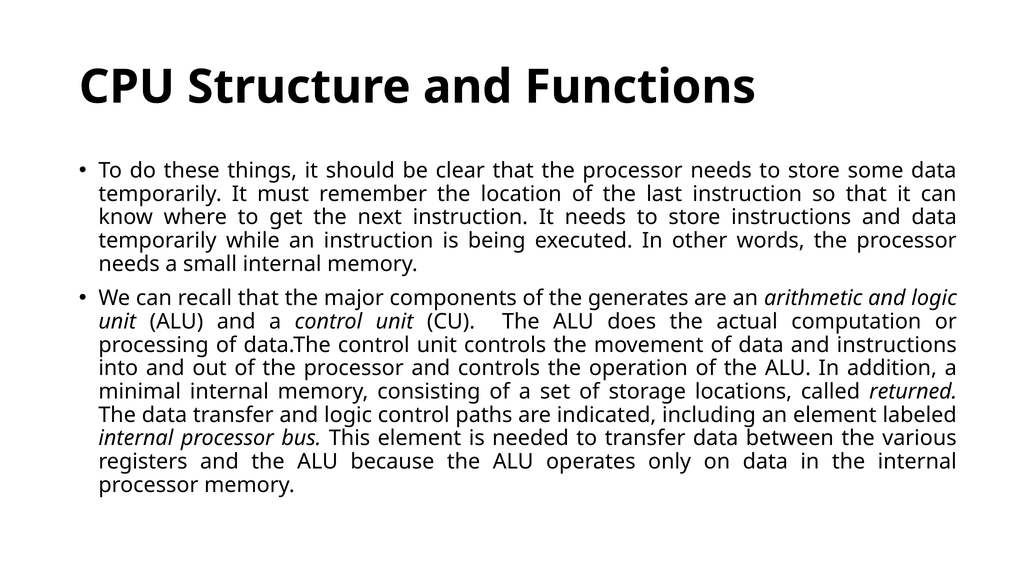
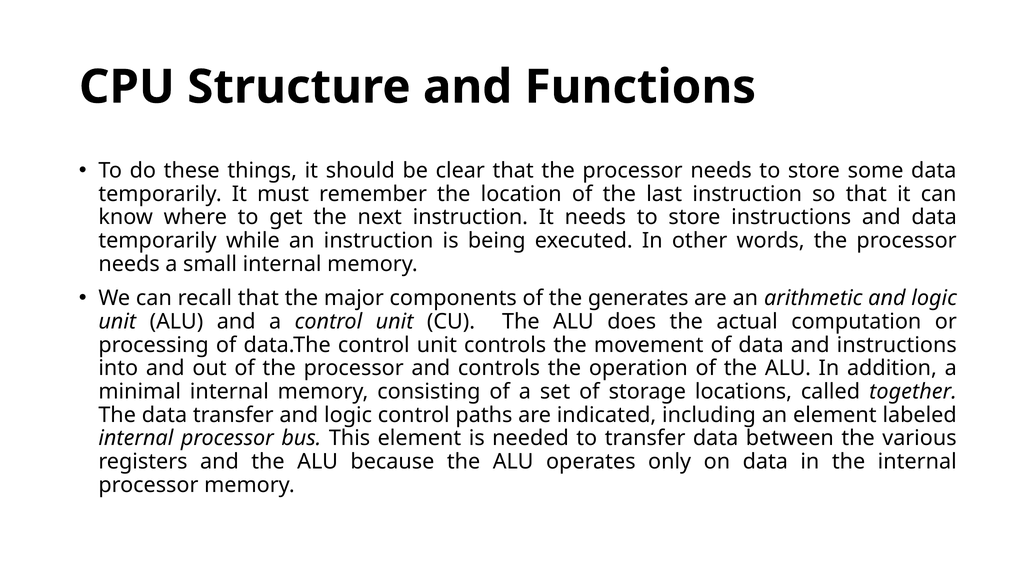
returned: returned -> together
